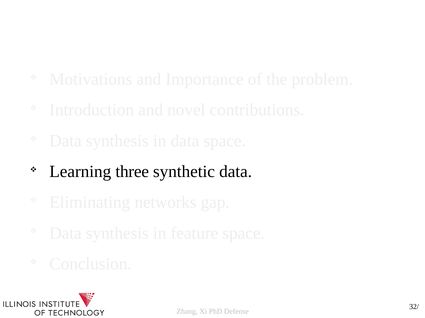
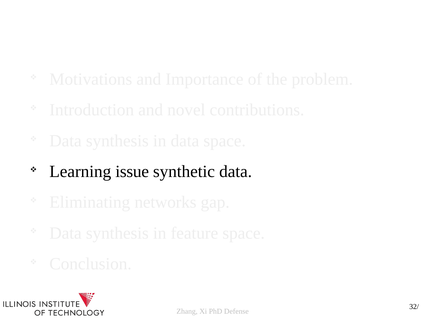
three: three -> issue
